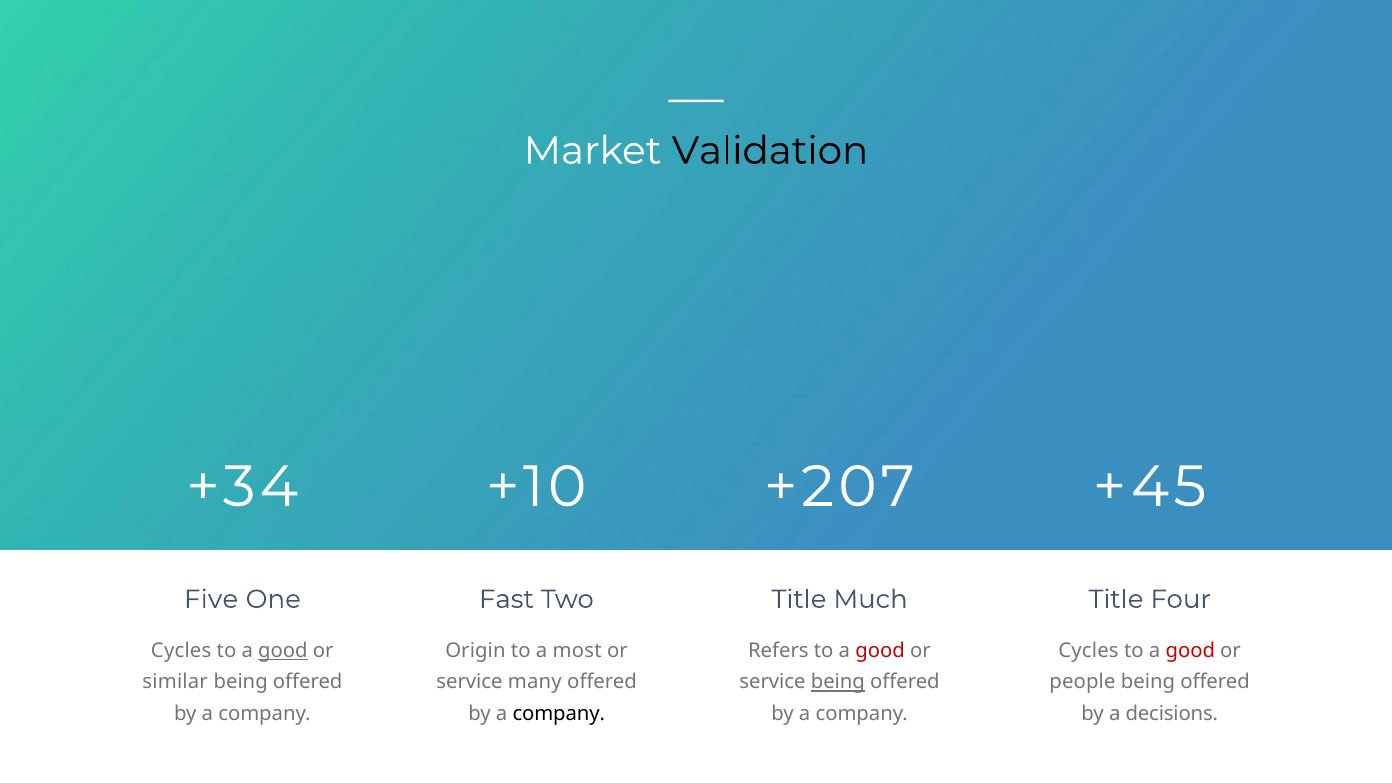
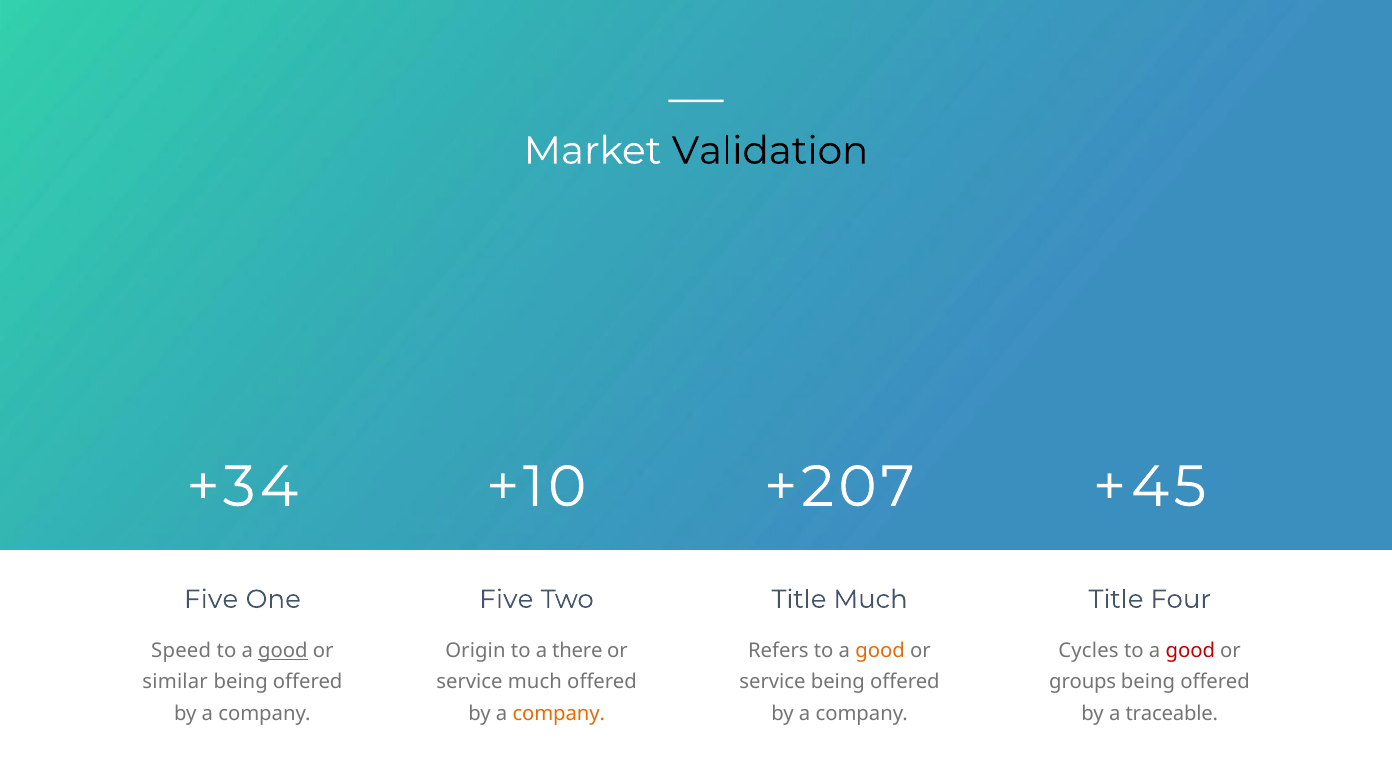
One Fast: Fast -> Five
Cycles at (181, 651): Cycles -> Speed
most: most -> there
good at (880, 651) colour: red -> orange
service many: many -> much
being at (838, 682) underline: present -> none
people: people -> groups
company at (559, 714) colour: black -> orange
decisions: decisions -> traceable
